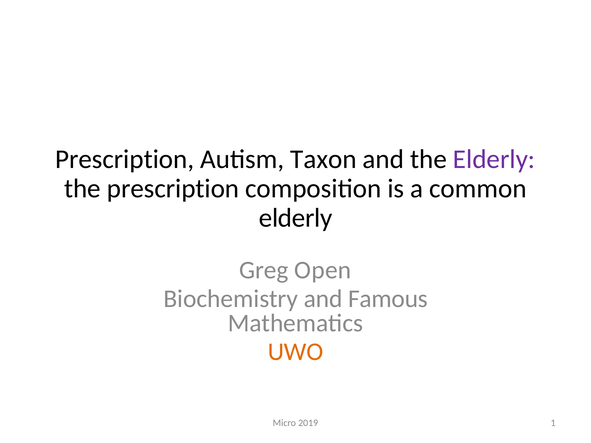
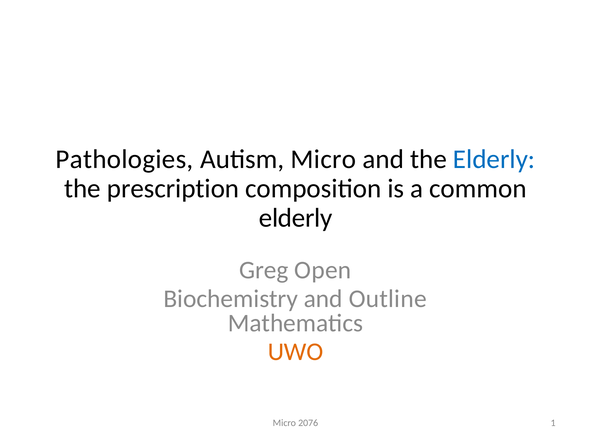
Prescription at (125, 159): Prescription -> Pathologies
Autism Taxon: Taxon -> Micro
Elderly at (494, 159) colour: purple -> blue
Famous: Famous -> Outline
2019: 2019 -> 2076
